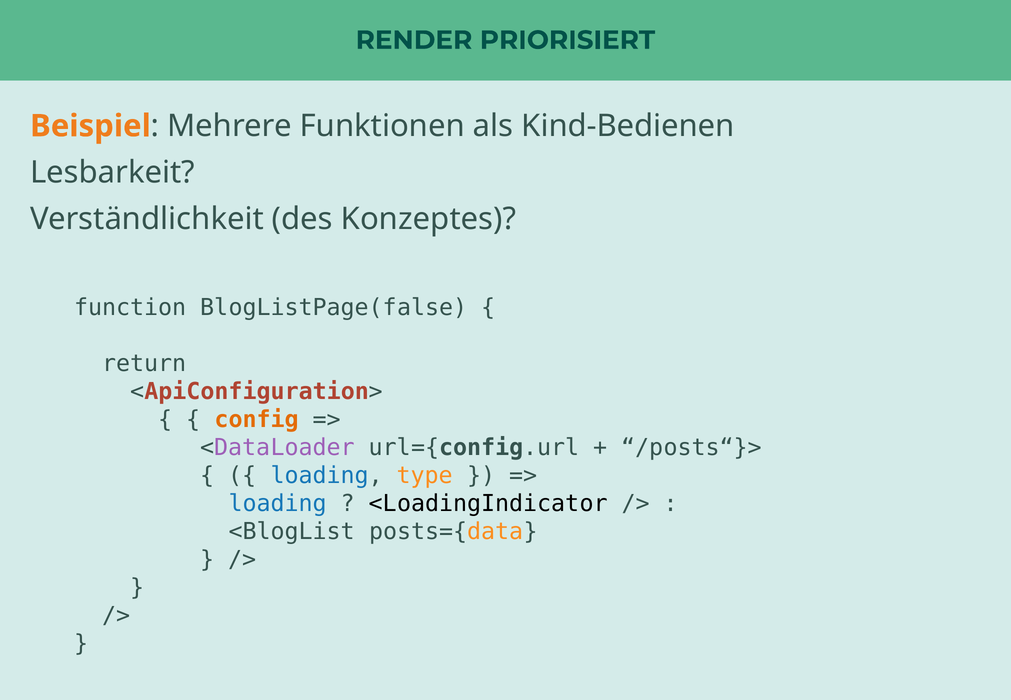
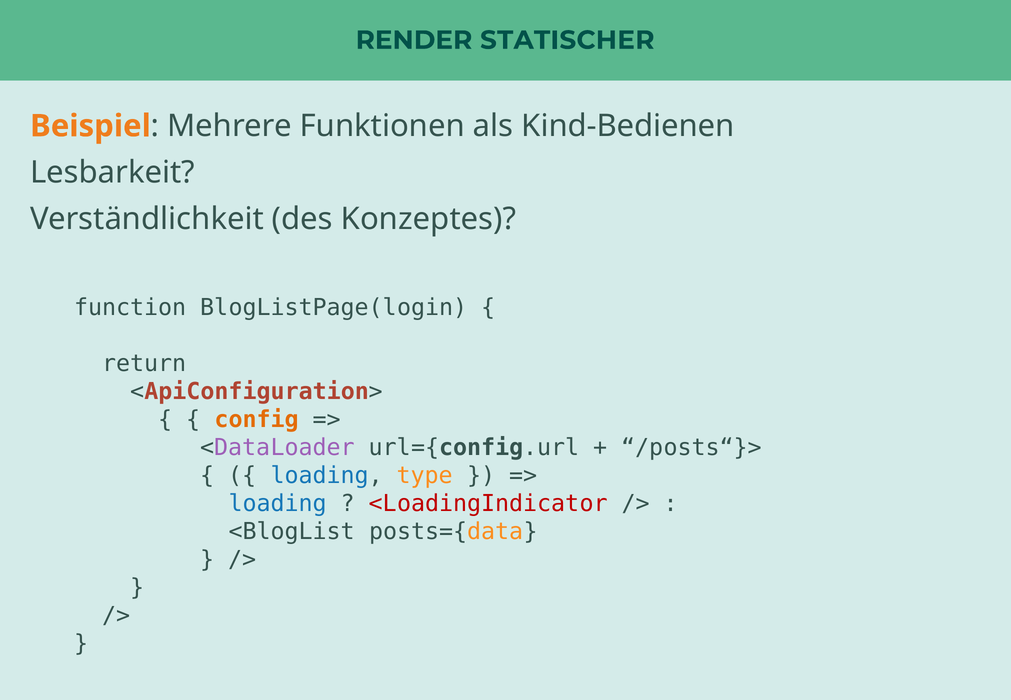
PRIORISIERT: PRIORISIERT -> STATISCHER
BlogListPage(false: BlogListPage(false -> BlogListPage(login
<LoadingIndicator colour: black -> red
